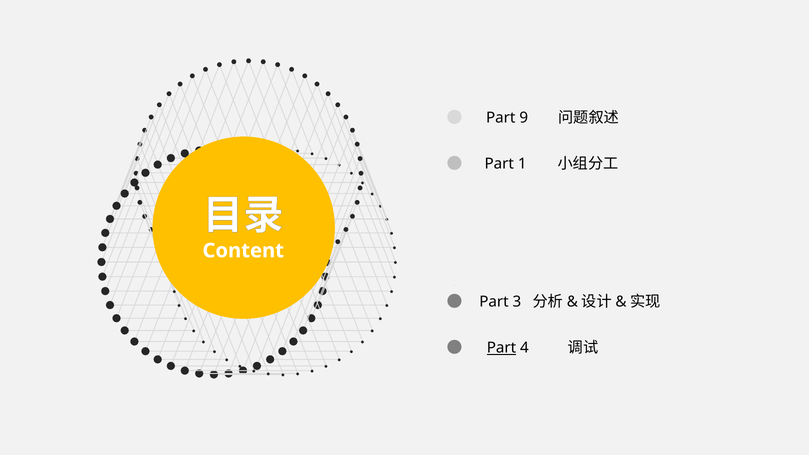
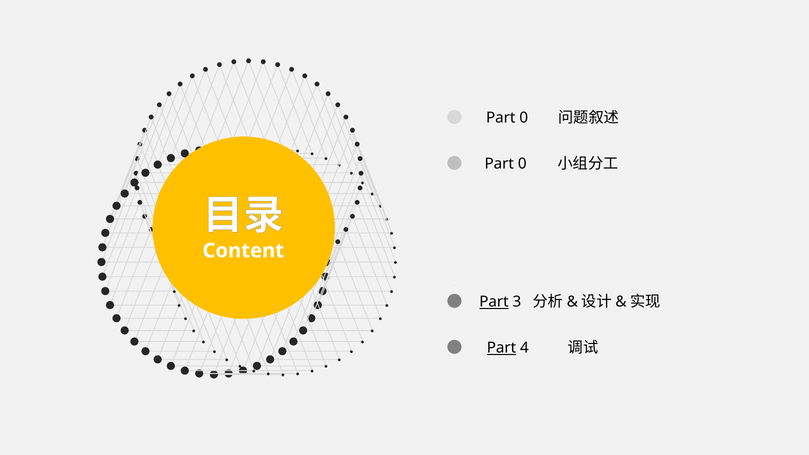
9 at (524, 118): 9 -> 0
1 at (522, 164): 1 -> 0
Part at (494, 302) underline: none -> present
